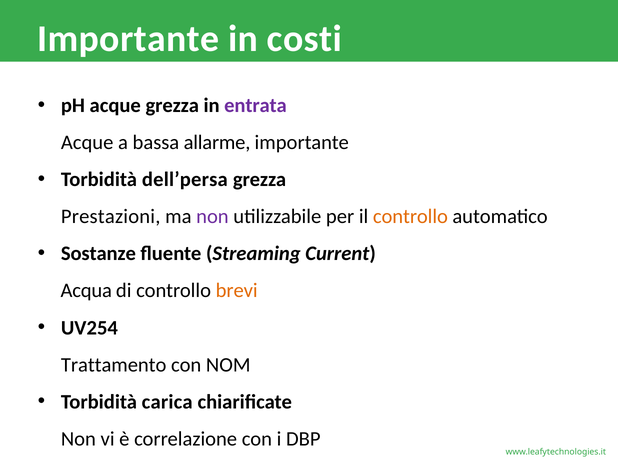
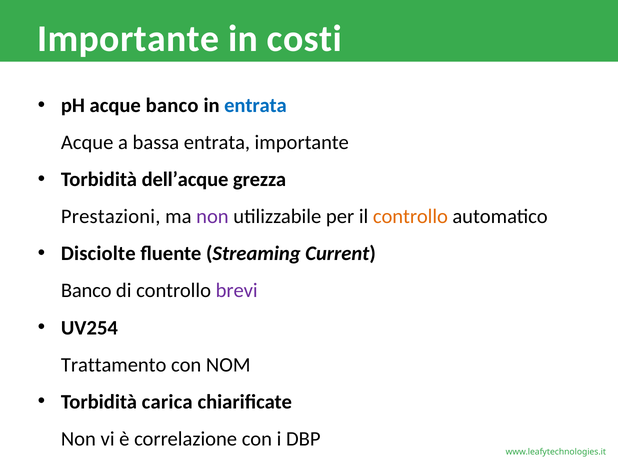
acque grezza: grezza -> banco
entrata at (256, 106) colour: purple -> blue
bassa allarme: allarme -> entrata
dell’persa: dell’persa -> dell’acque
Sostanze: Sostanze -> Disciolte
Acqua at (86, 291): Acqua -> Banco
brevi colour: orange -> purple
